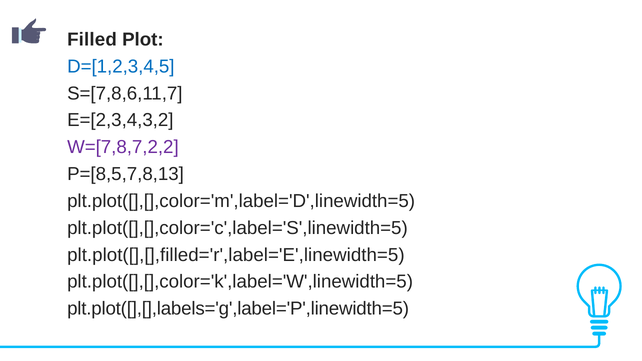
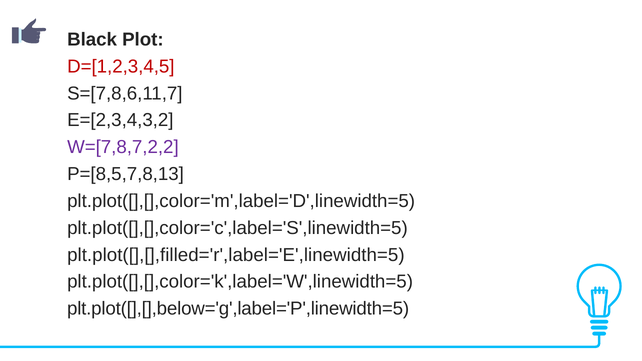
Filled: Filled -> Black
D=[1,2,3,4,5 colour: blue -> red
plt.plot([],[],labels='g',label='P',linewidth=5: plt.plot([],[],labels='g',label='P',linewidth=5 -> plt.plot([],[],below='g',label='P',linewidth=5
